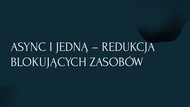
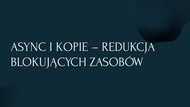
JEDNĄ: JEDNĄ -> KOPIE
